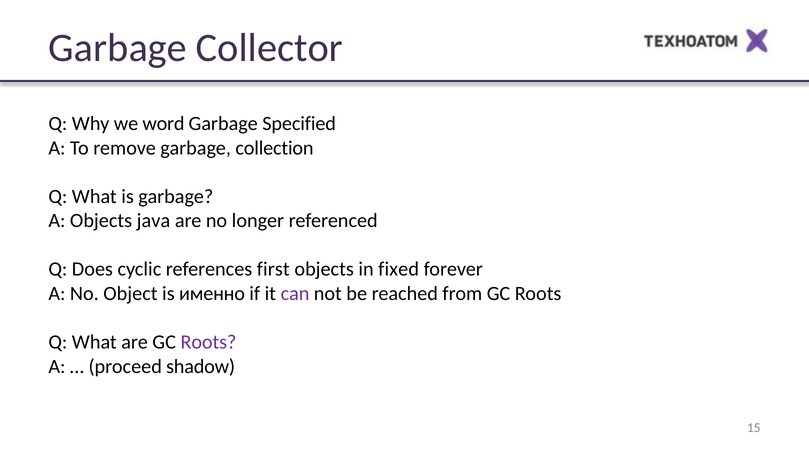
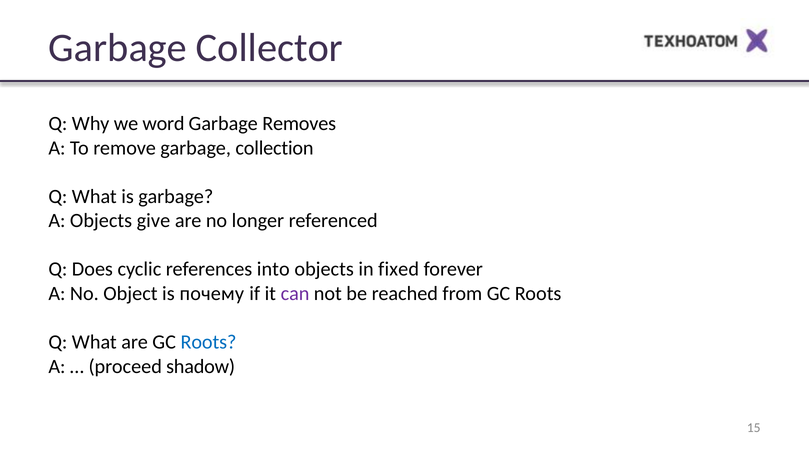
Specified: Specified -> Removes
java: java -> give
first: first -> into
именно: именно -> почему
Roots at (208, 342) colour: purple -> blue
